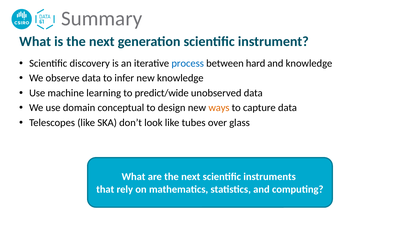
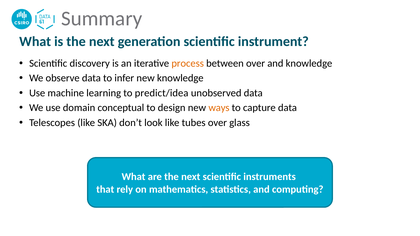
process colour: blue -> orange
between hard: hard -> over
predict/wide: predict/wide -> predict/idea
